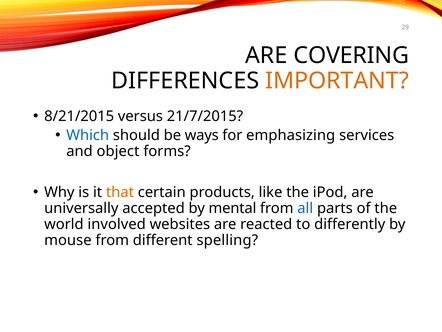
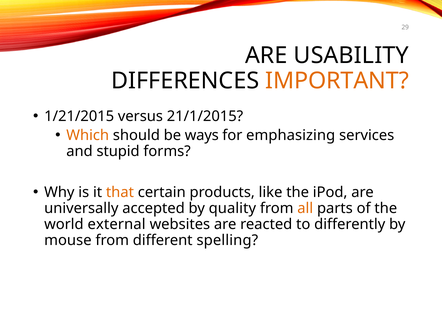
COVERING: COVERING -> USABILITY
8/21/2015: 8/21/2015 -> 1/21/2015
21/7/2015: 21/7/2015 -> 21/1/2015
Which colour: blue -> orange
object: object -> stupid
mental: mental -> quality
all colour: blue -> orange
involved: involved -> external
